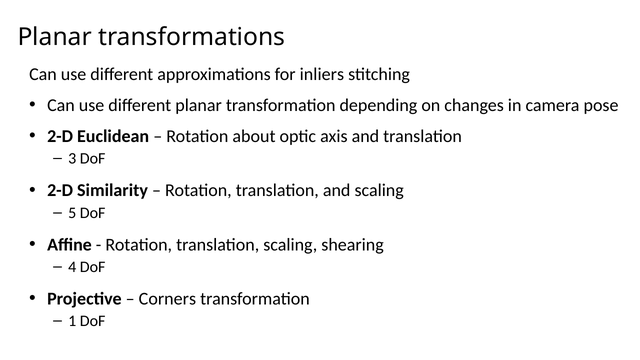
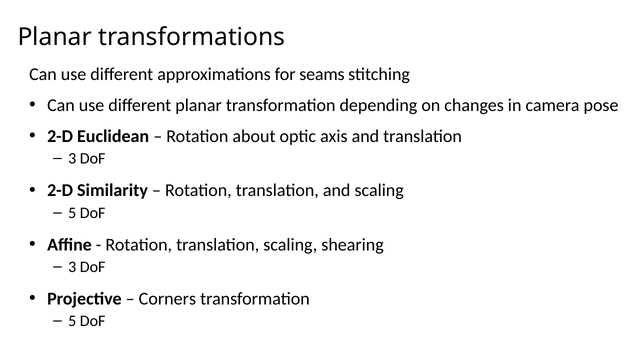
inliers: inliers -> seams
4 at (72, 267): 4 -> 3
1 at (72, 321): 1 -> 5
